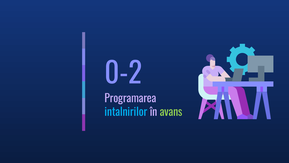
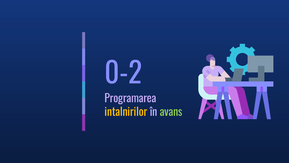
intalnirilor colour: light blue -> yellow
